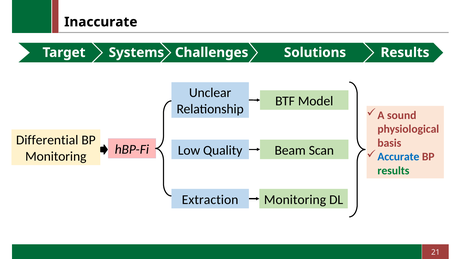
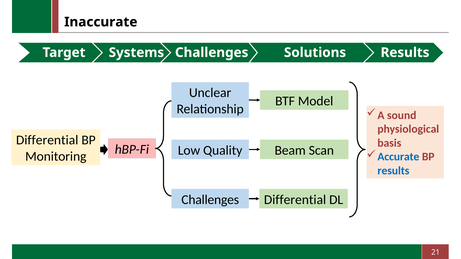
results at (393, 171) colour: green -> blue
Extraction at (210, 200): Extraction -> Challenges
Monitoring at (295, 200): Monitoring -> Differential
